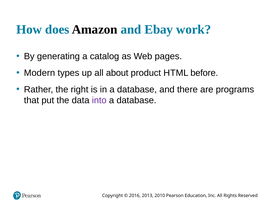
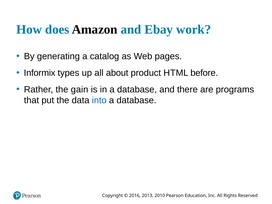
Modern: Modern -> Informix
right: right -> gain
into colour: purple -> blue
